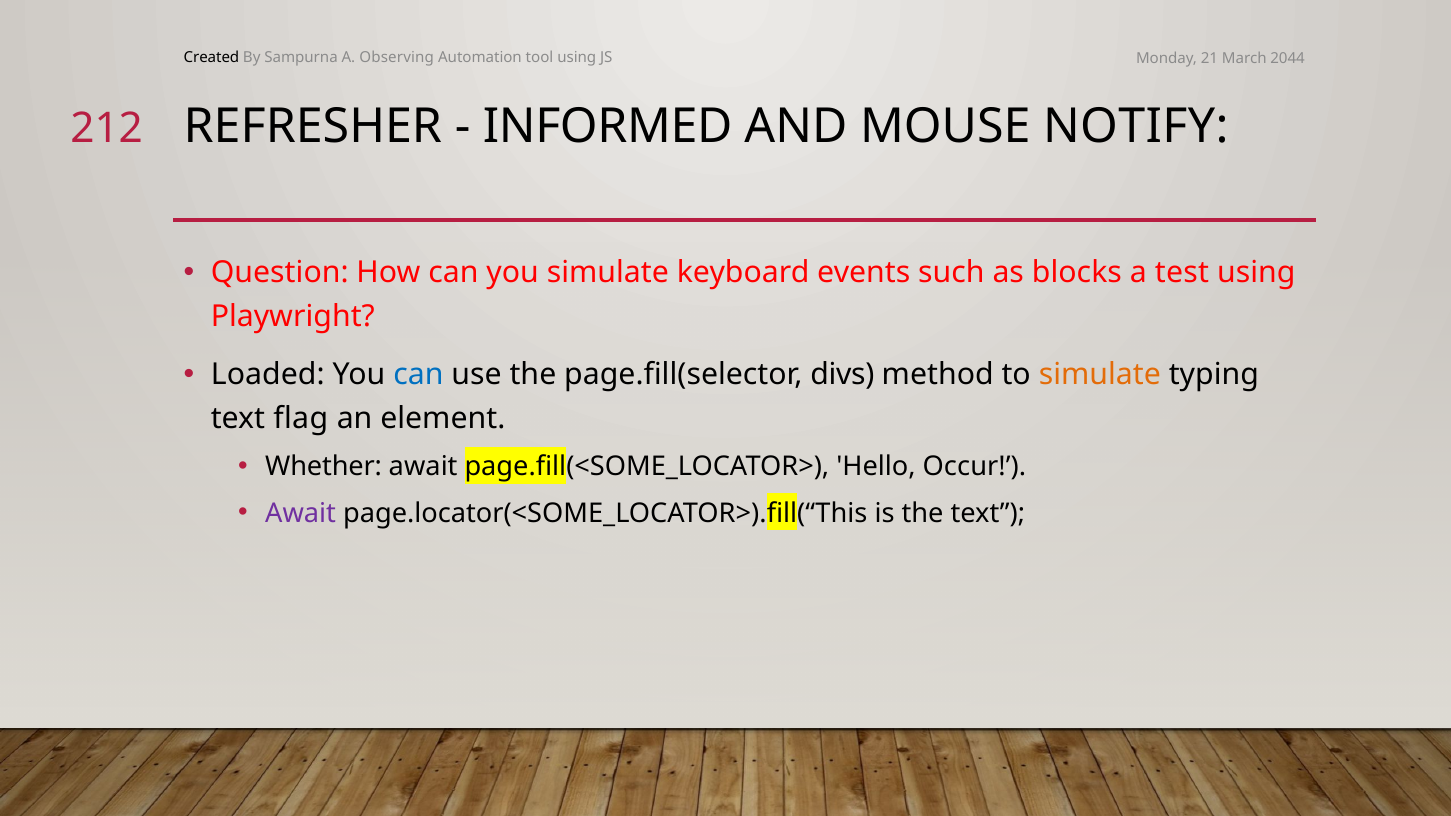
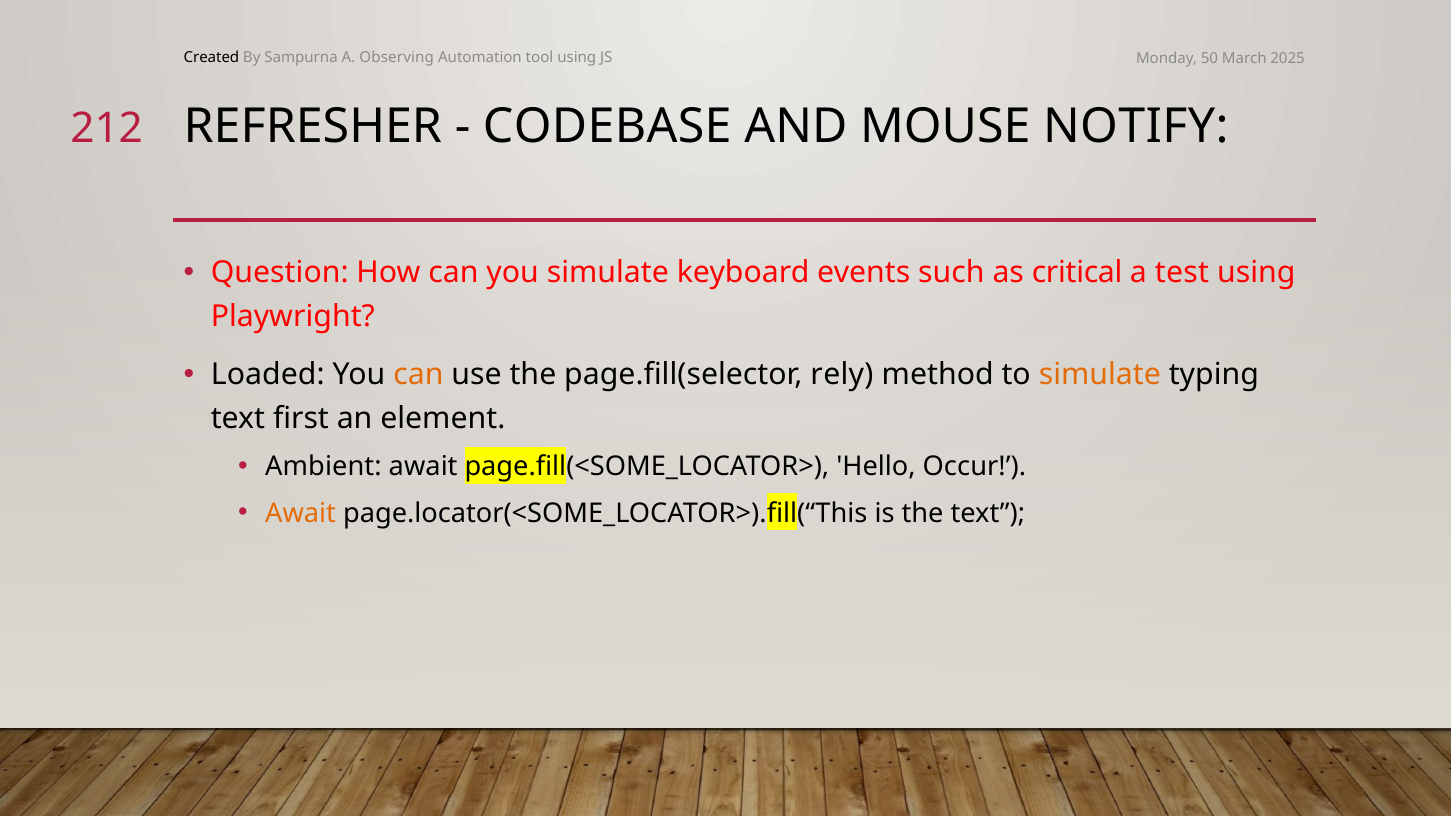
21: 21 -> 50
2044: 2044 -> 2025
INFORMED: INFORMED -> CODEBASE
blocks: blocks -> critical
can at (418, 375) colour: blue -> orange
divs: divs -> rely
flag: flag -> first
Whether: Whether -> Ambient
Await at (301, 514) colour: purple -> orange
